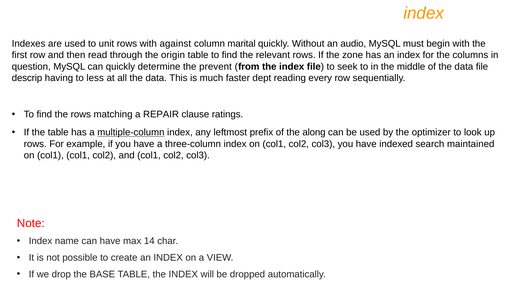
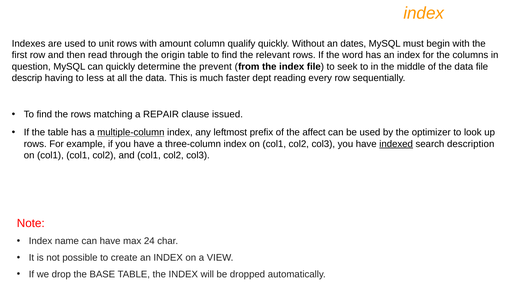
against: against -> amount
marital: marital -> qualify
audio: audio -> dates
zone: zone -> word
ratings: ratings -> issued
along: along -> affect
indexed underline: none -> present
maintained: maintained -> description
14: 14 -> 24
